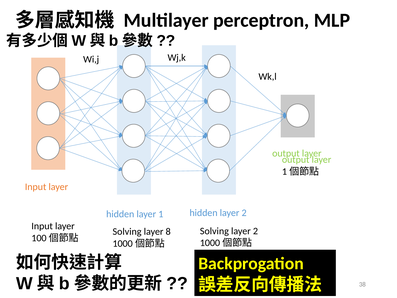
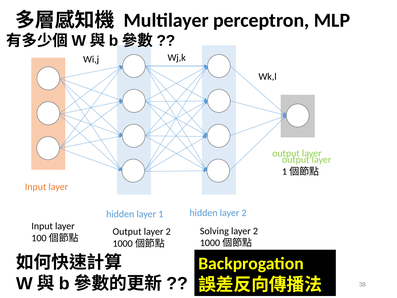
Solving at (127, 231): Solving -> Output
8 at (168, 231): 8 -> 2
